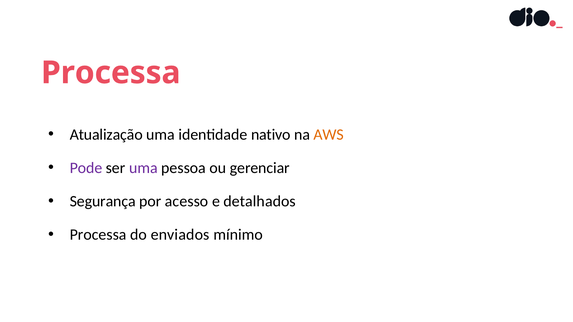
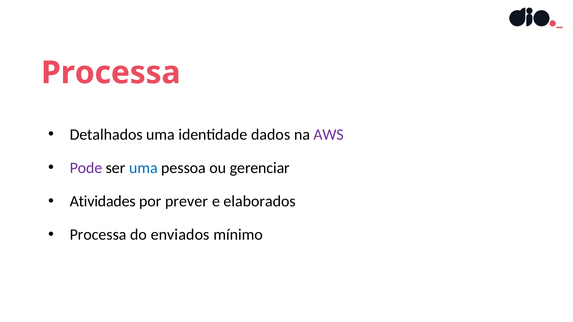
Atualização: Atualização -> Detalhados
nativo: nativo -> dados
AWS colour: orange -> purple
uma at (143, 168) colour: purple -> blue
Segurança: Segurança -> Atividades
acesso: acesso -> prever
detalhados: detalhados -> elaborados
